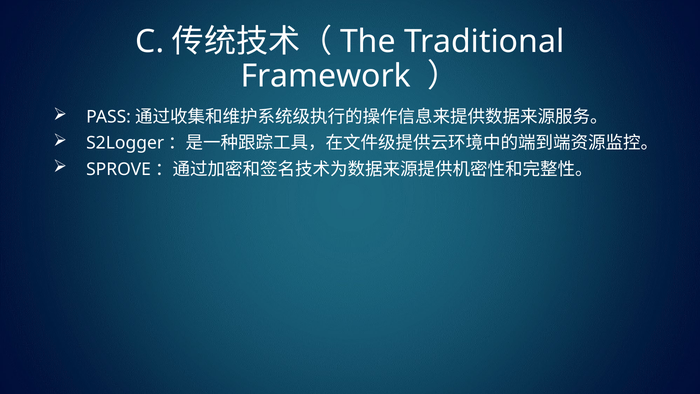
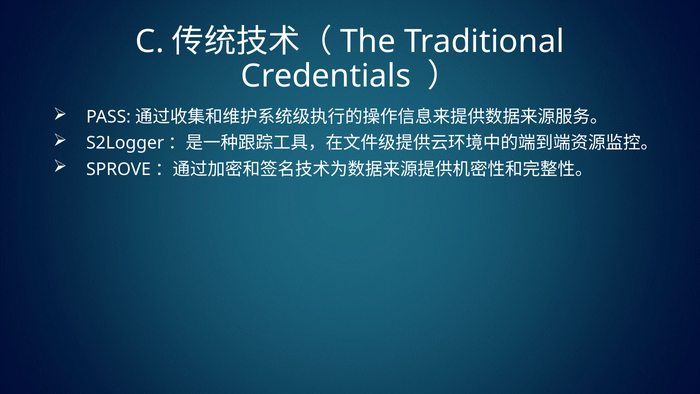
Framework: Framework -> Credentials
